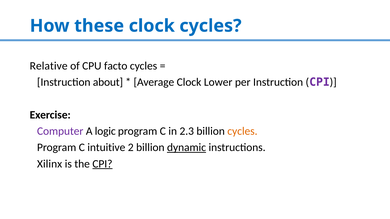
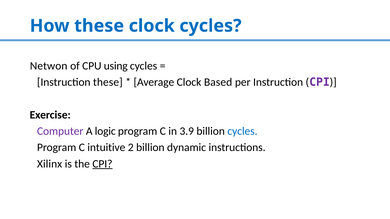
Relative: Relative -> Netwon
facto: facto -> using
Instruction about: about -> these
Lower: Lower -> Based
2.3: 2.3 -> 3.9
cycles at (242, 131) colour: orange -> blue
dynamic underline: present -> none
